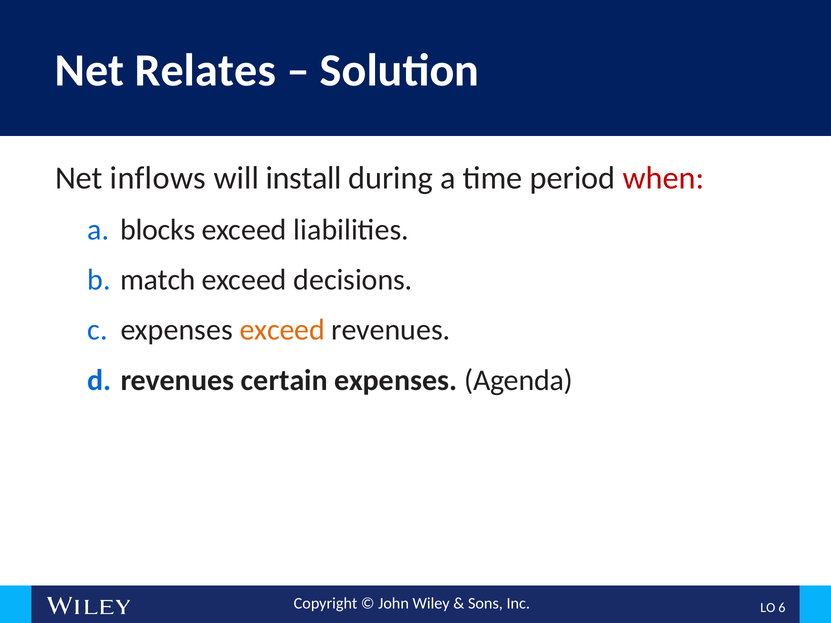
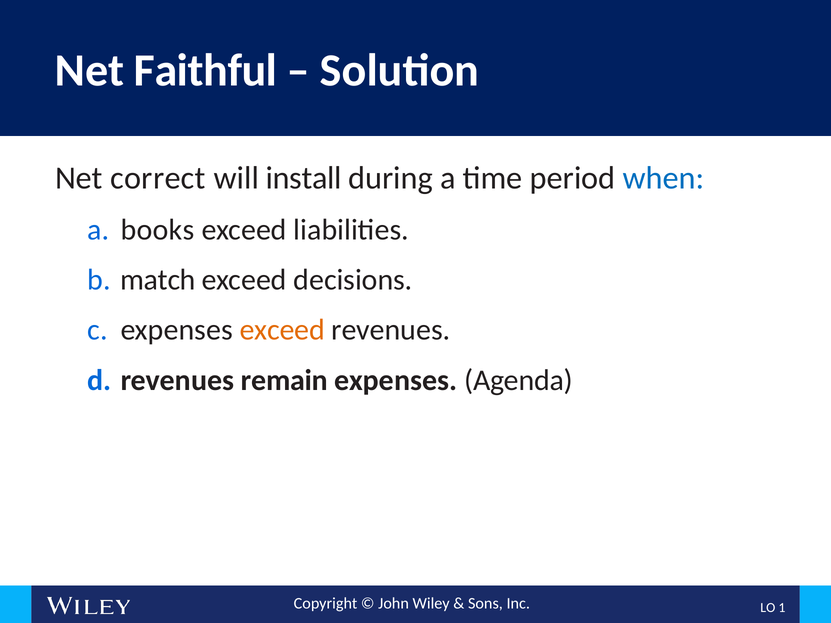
Relates: Relates -> Faithful
inflows: inflows -> correct
when colour: red -> blue
blocks: blocks -> books
certain: certain -> remain
6: 6 -> 1
